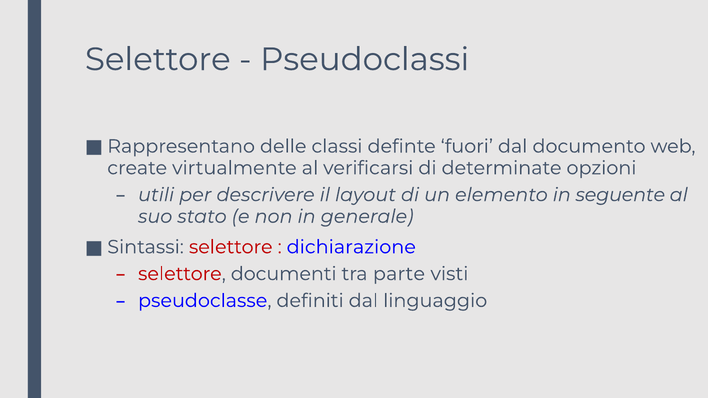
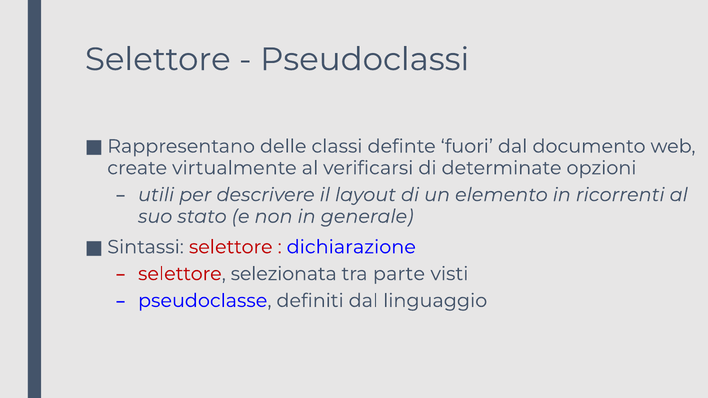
seguente: seguente -> ricorrenti
documenti: documenti -> selezionata
